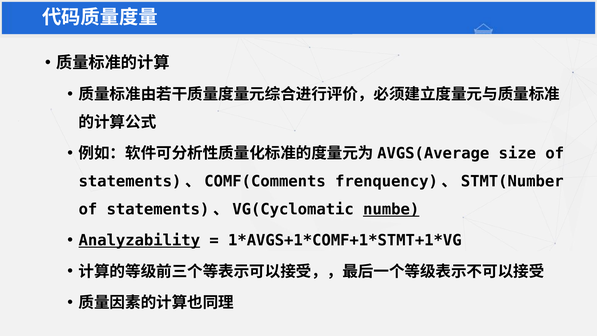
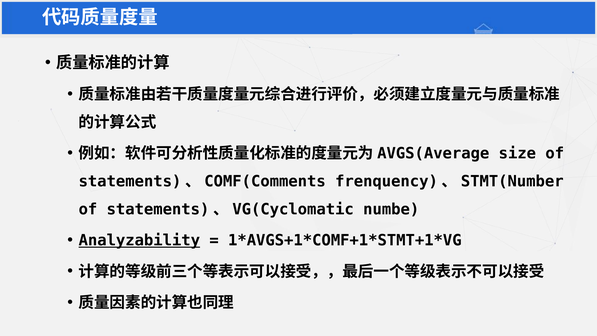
numbe underline: present -> none
